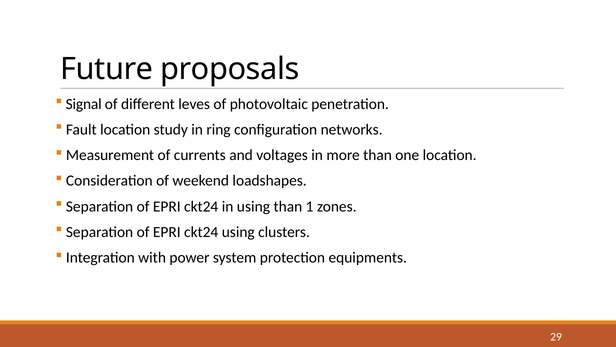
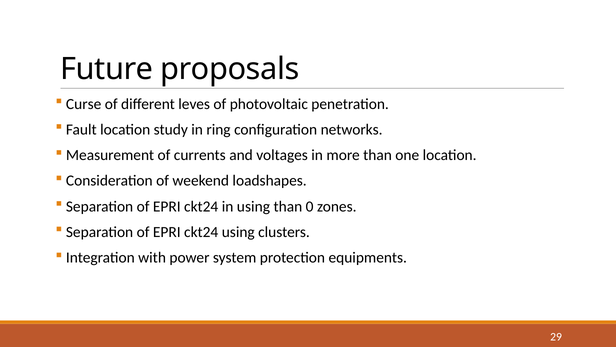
Signal: Signal -> Curse
1: 1 -> 0
